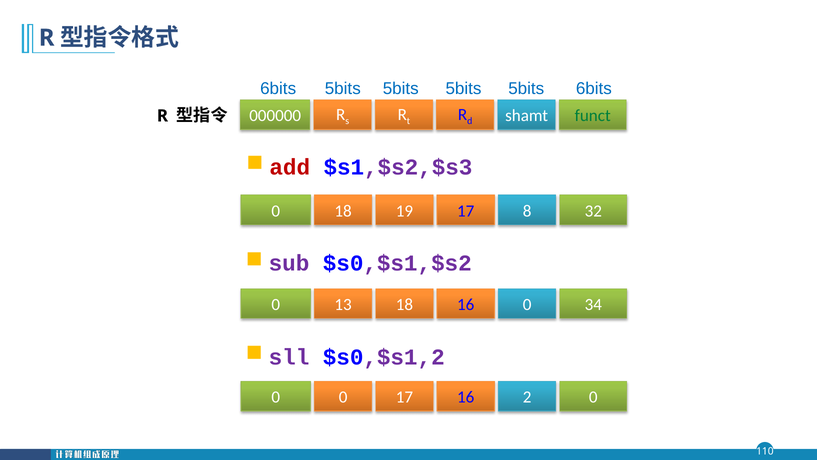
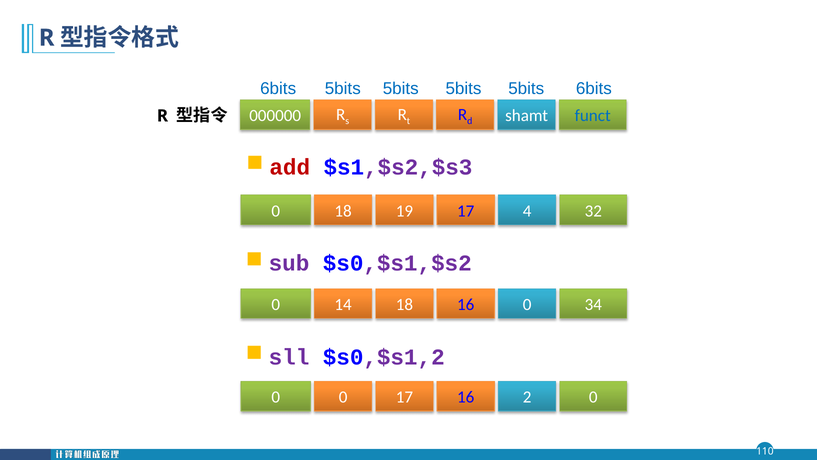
funct colour: green -> blue
8: 8 -> 4
13: 13 -> 14
